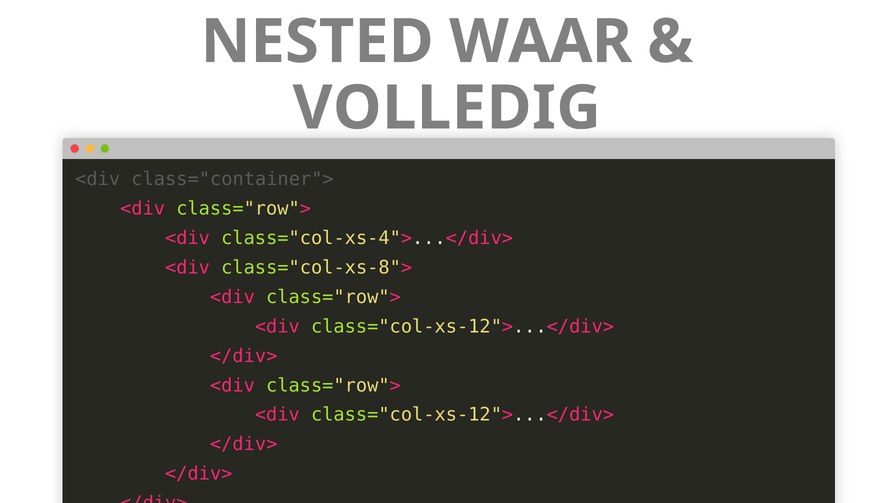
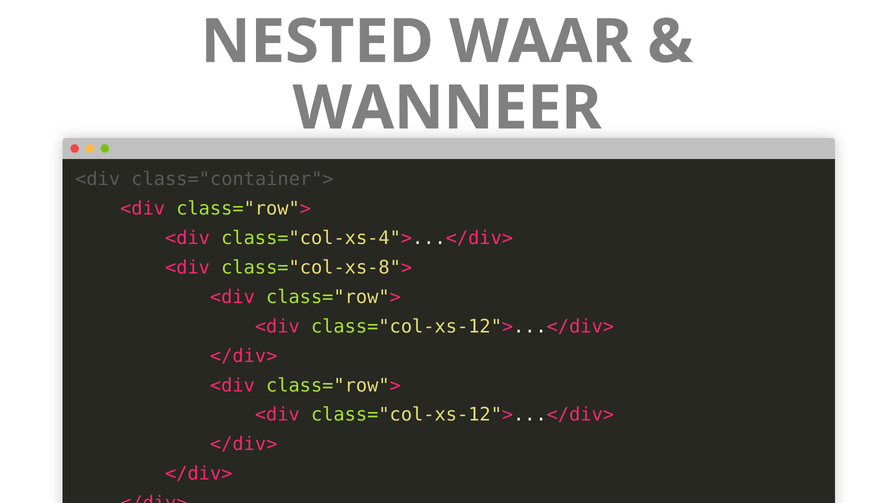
VOLLEDIG: VOLLEDIG -> WANNEER
